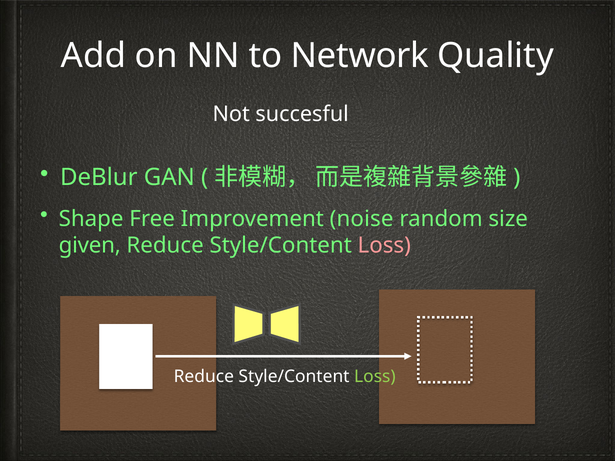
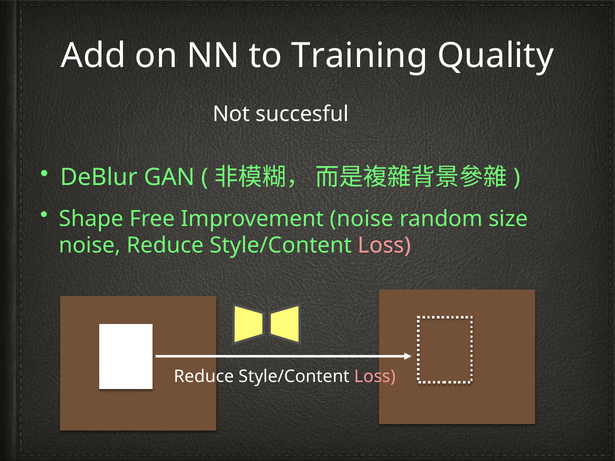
Network: Network -> Training
given at (90, 246): given -> noise
Loss at (375, 377) colour: light green -> pink
